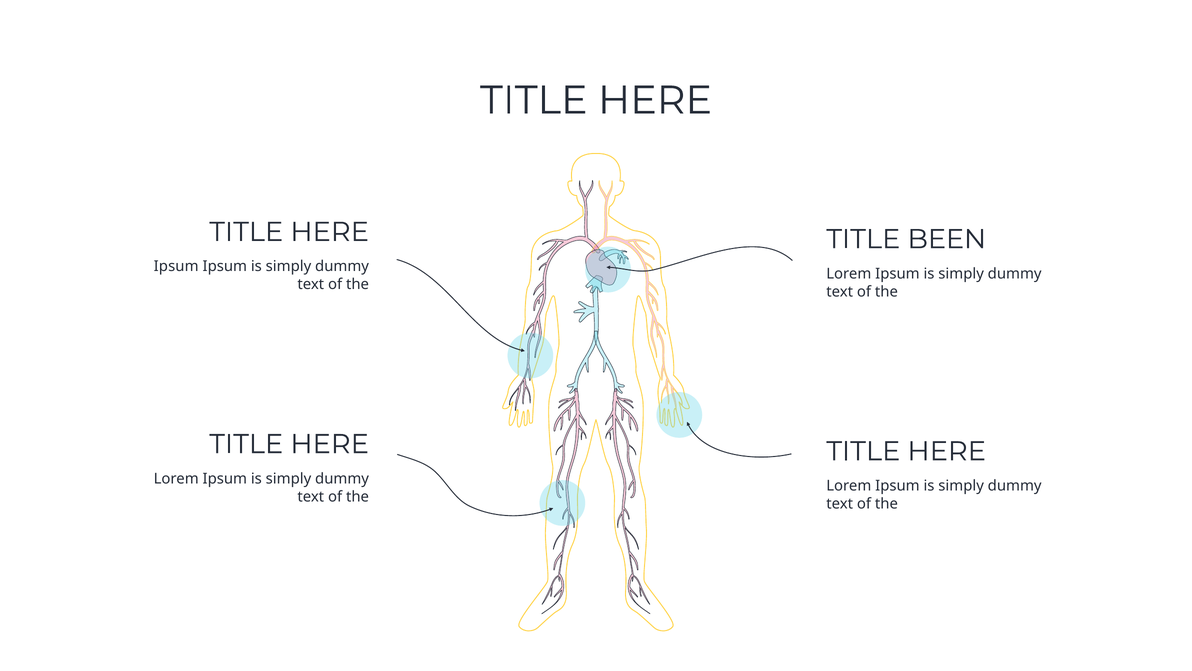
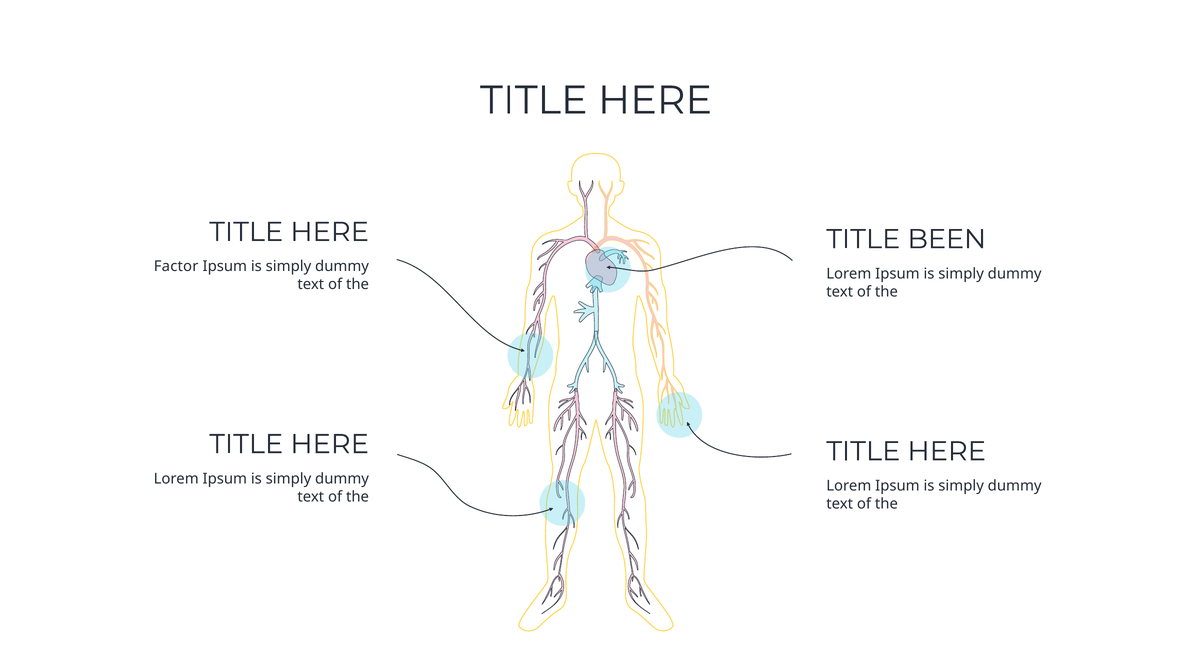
Ipsum at (176, 266): Ipsum -> Factor
